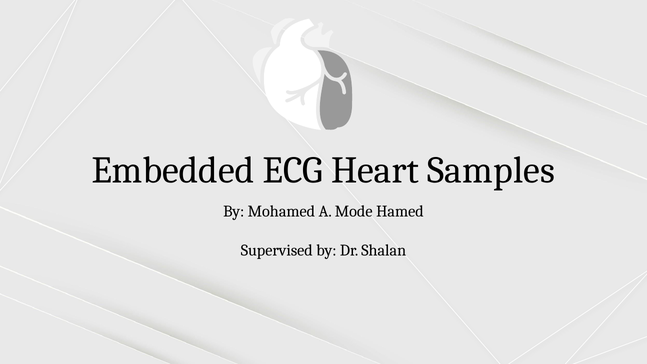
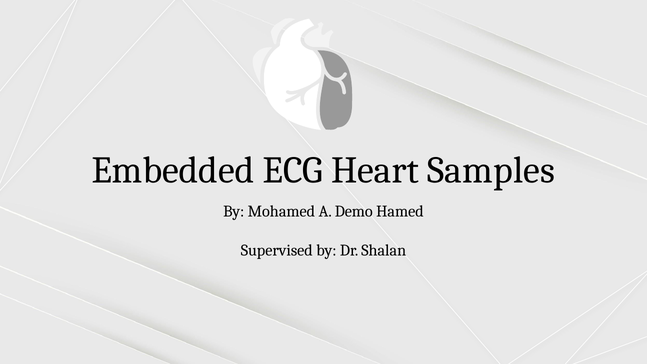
Mode: Mode -> Demo
